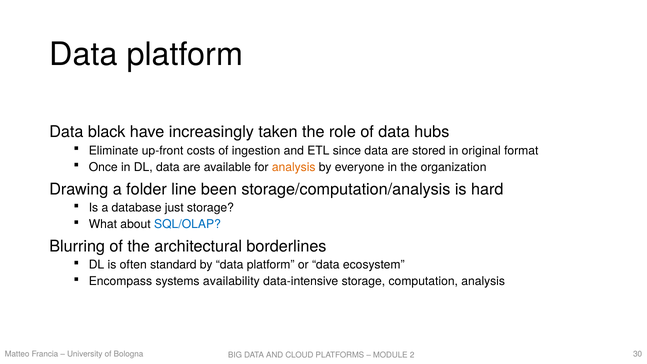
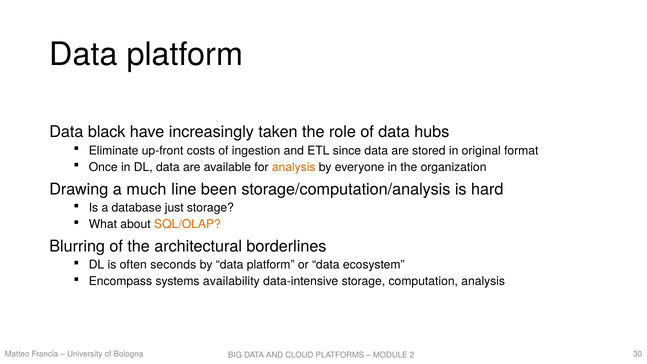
folder: folder -> much
SQL/OLAP colour: blue -> orange
standard: standard -> seconds
